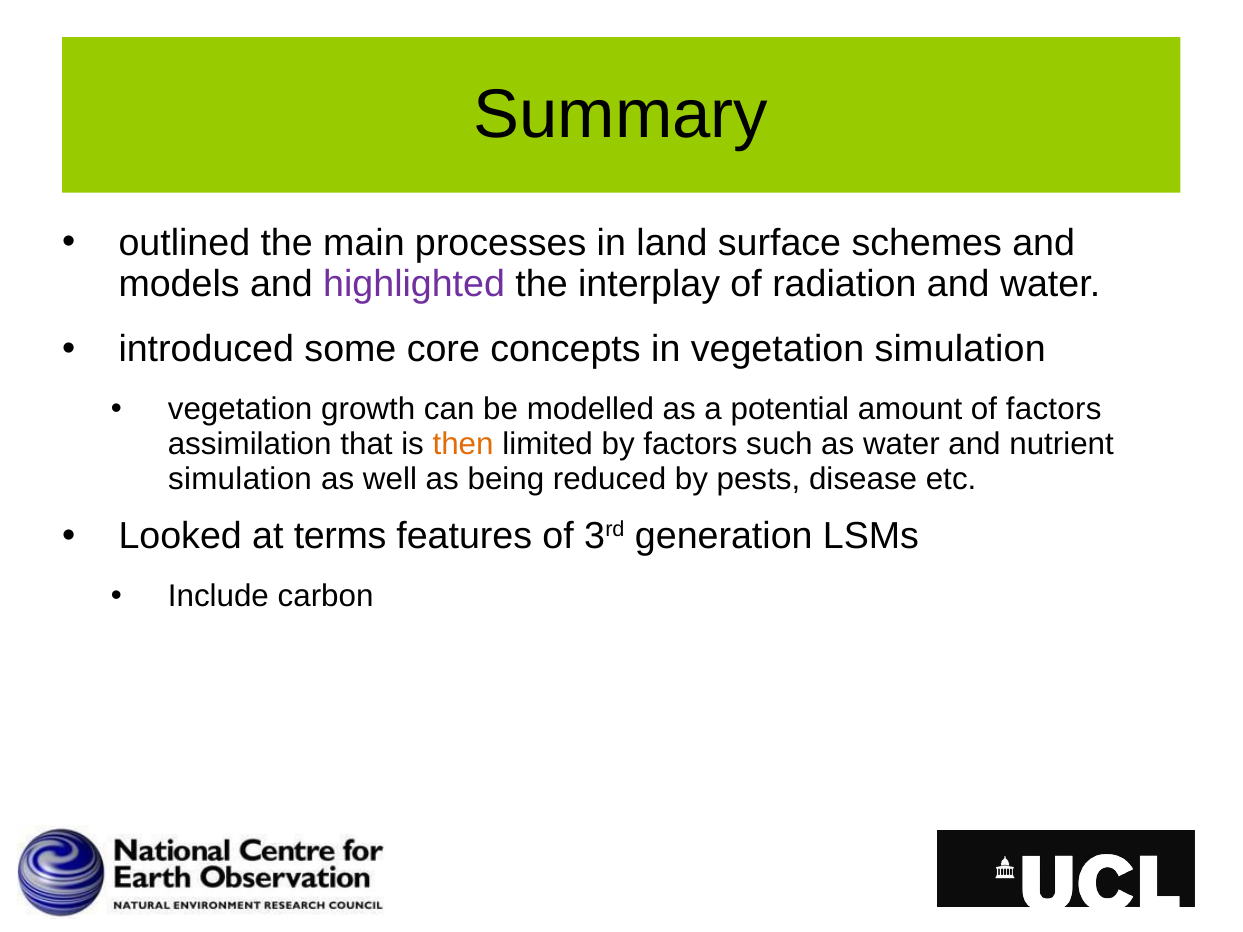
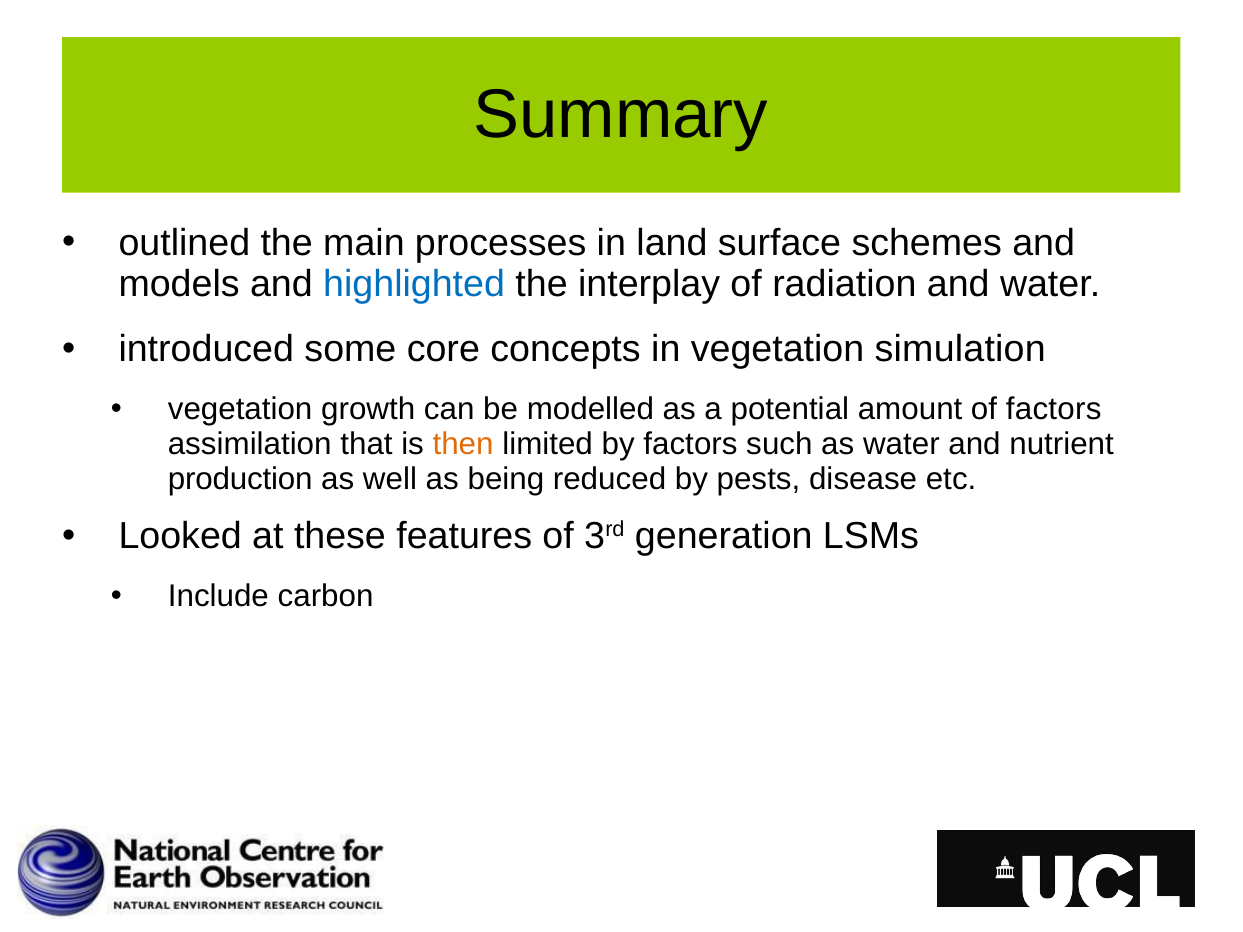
highlighted colour: purple -> blue
simulation at (240, 480): simulation -> production
terms: terms -> these
